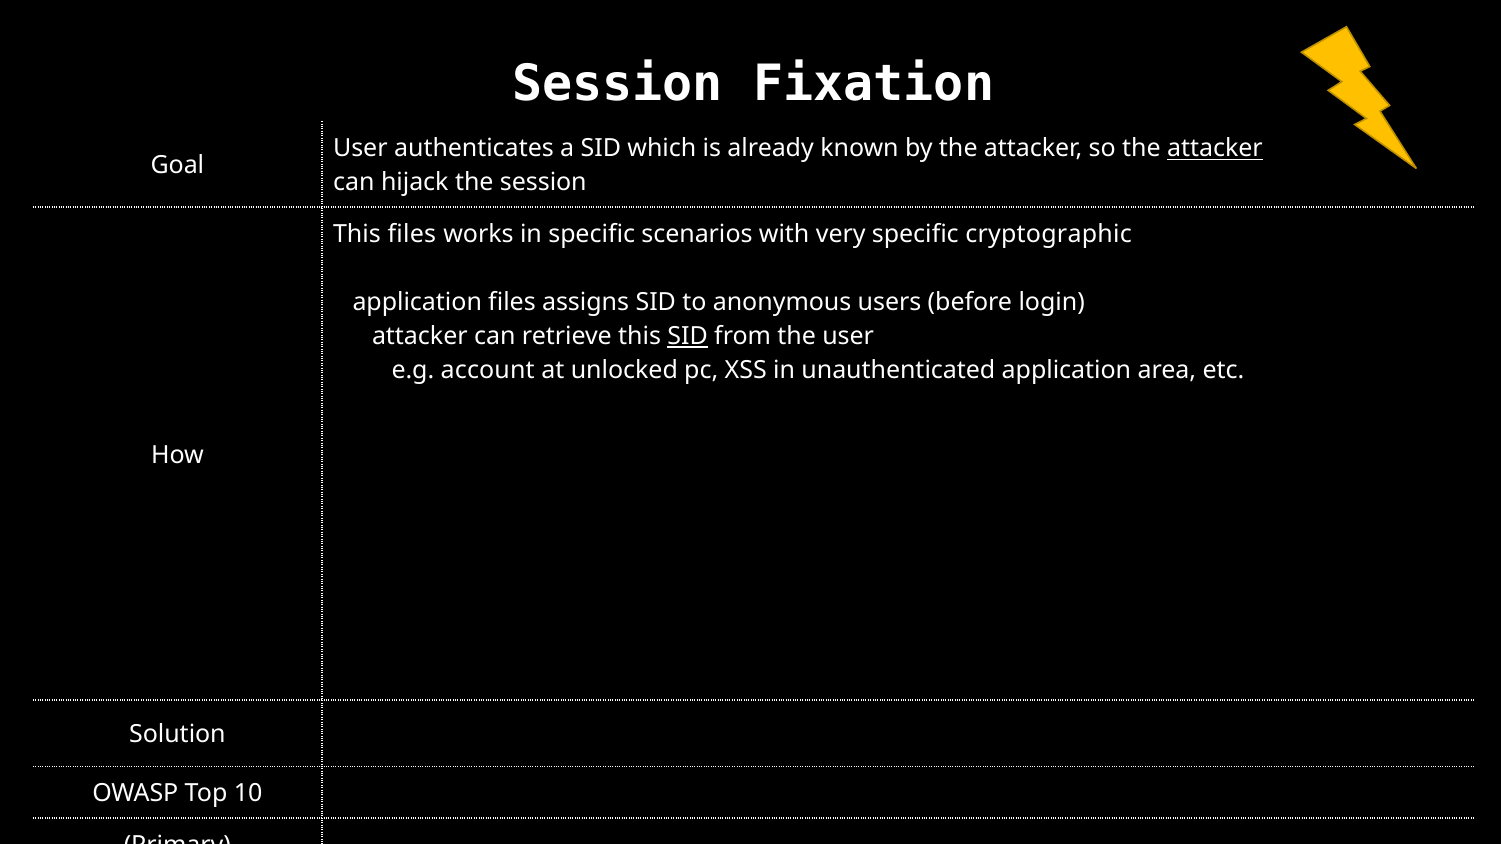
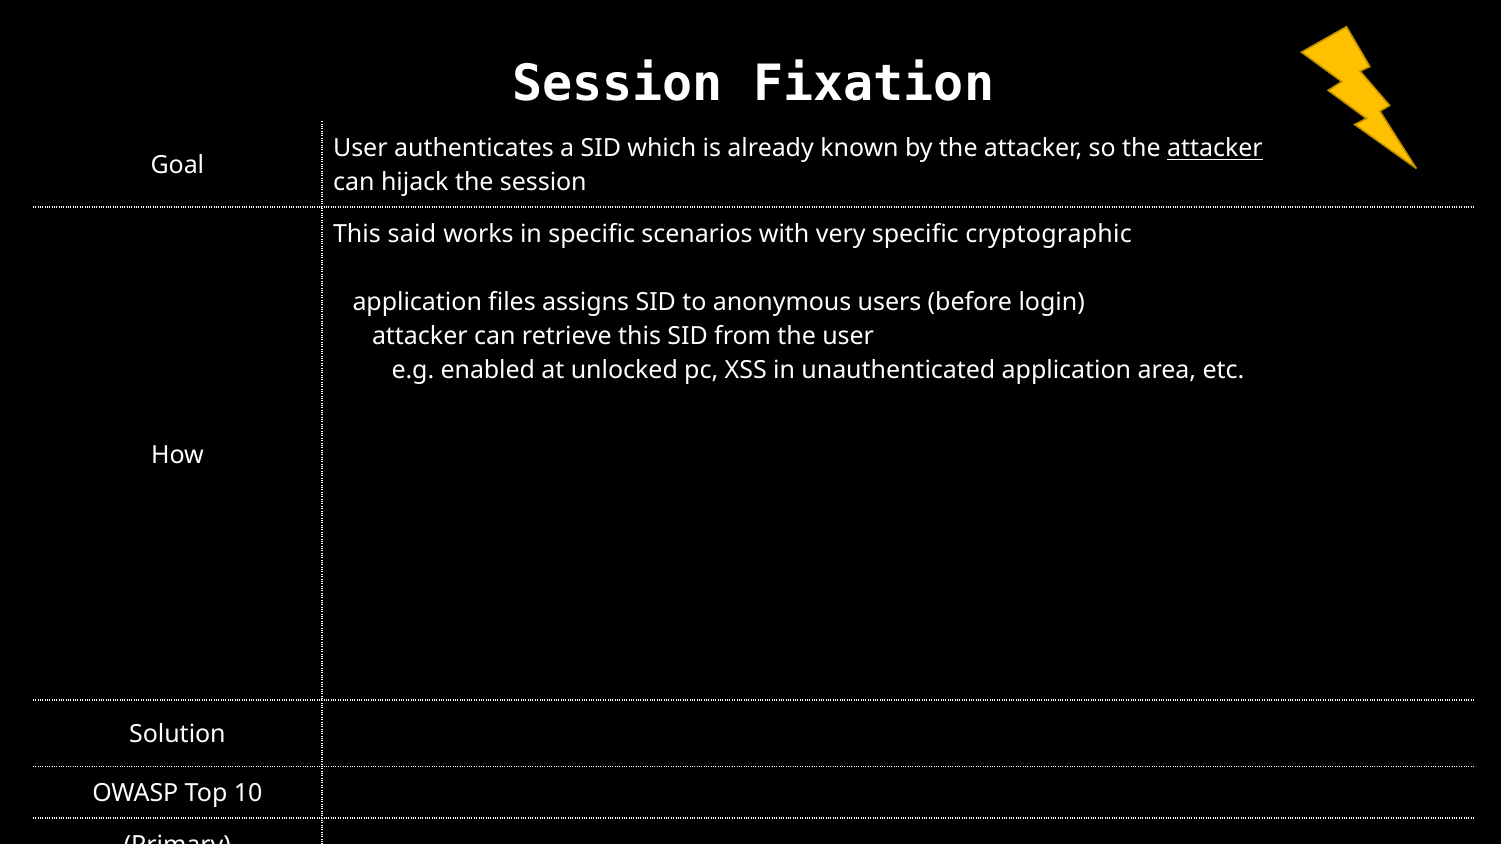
This files: files -> said
SID at (688, 336) underline: present -> none
account: account -> enabled
